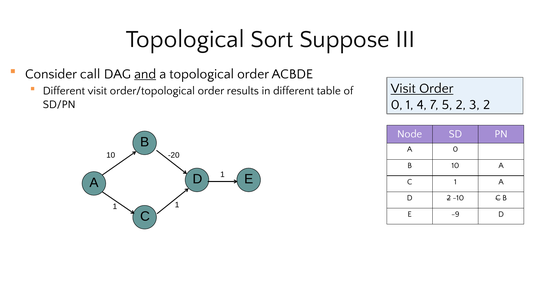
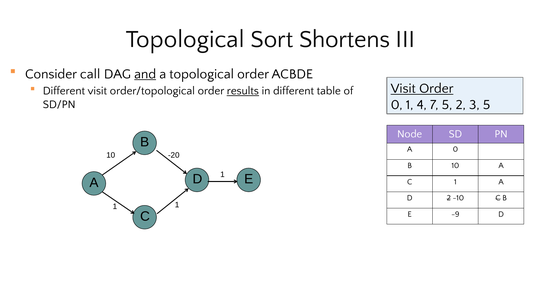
Suppose: Suppose -> Shortens
results underline: none -> present
3 2: 2 -> 5
